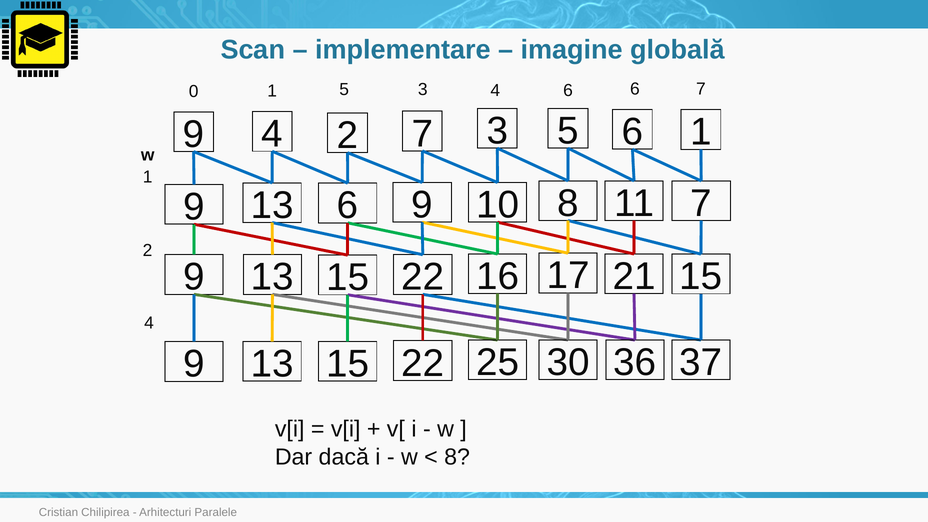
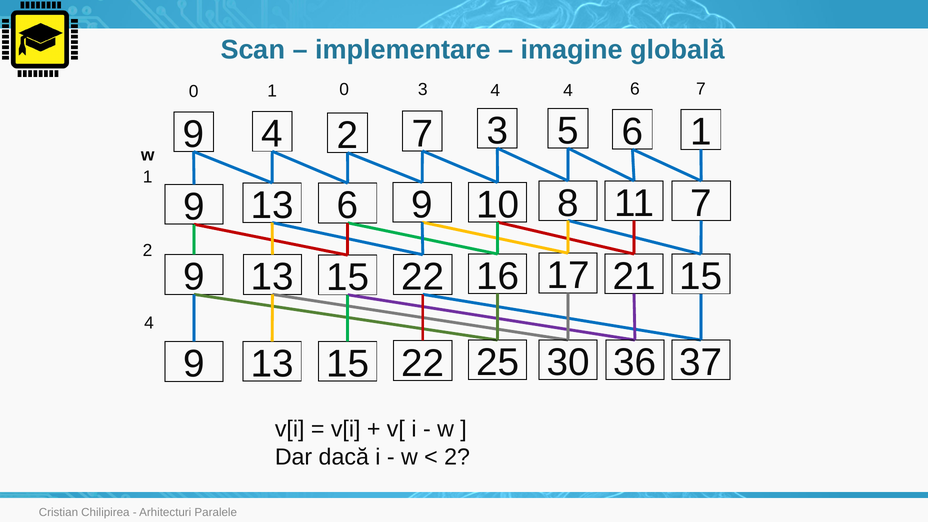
1 5: 5 -> 0
4 6: 6 -> 4
8 at (457, 457): 8 -> 2
